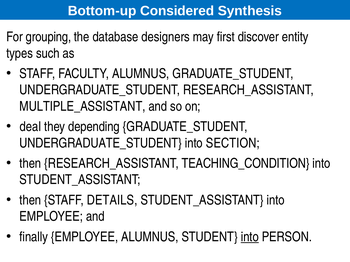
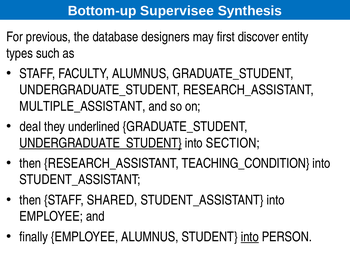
Considered: Considered -> Supervisee
grouping: grouping -> previous
depending: depending -> underlined
UNDERGRADUATE_STUDENT at (101, 143) underline: none -> present
DETAILS: DETAILS -> SHARED
